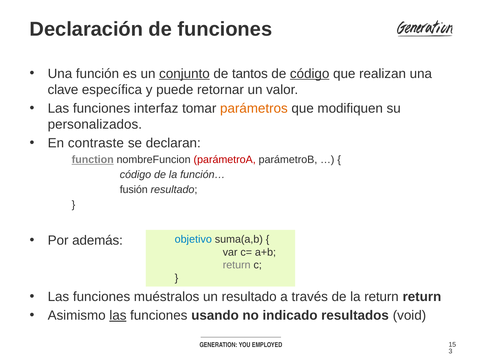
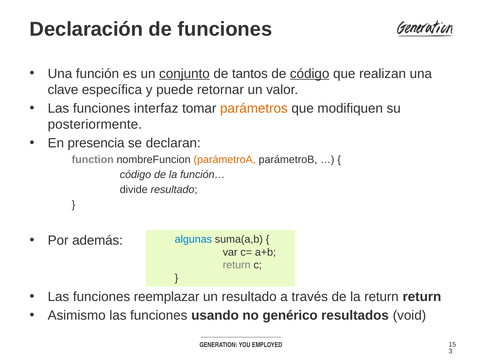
personalizados: personalizados -> posteriormente
contraste: contraste -> presencia
function underline: present -> none
parámetroA colour: red -> orange
fusión: fusión -> divide
objetivo: objetivo -> algunas
muéstralos: muéstralos -> reemplazar
las at (118, 315) underline: present -> none
indicado: indicado -> genérico
